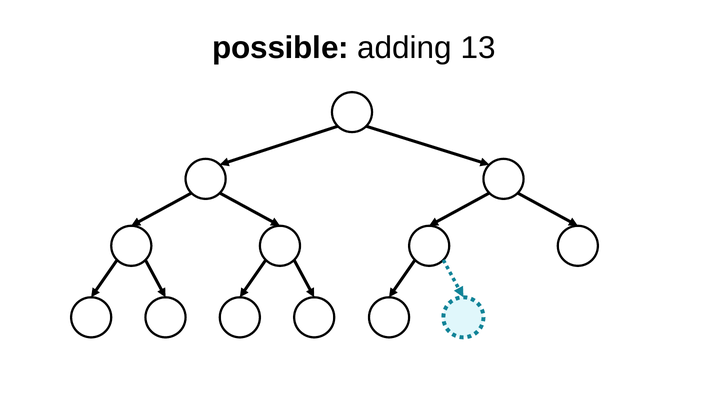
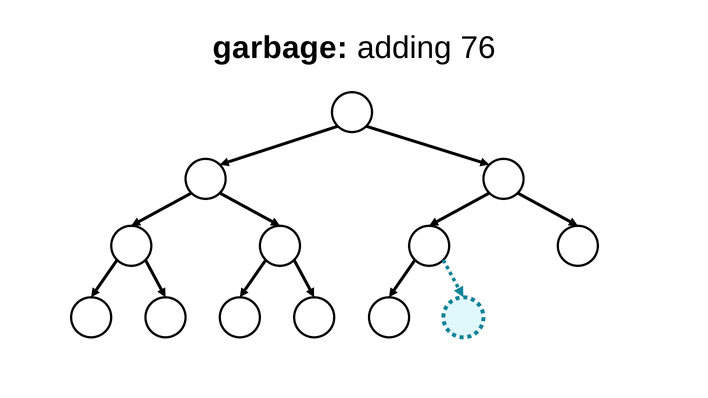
possible: possible -> garbage
13: 13 -> 76
